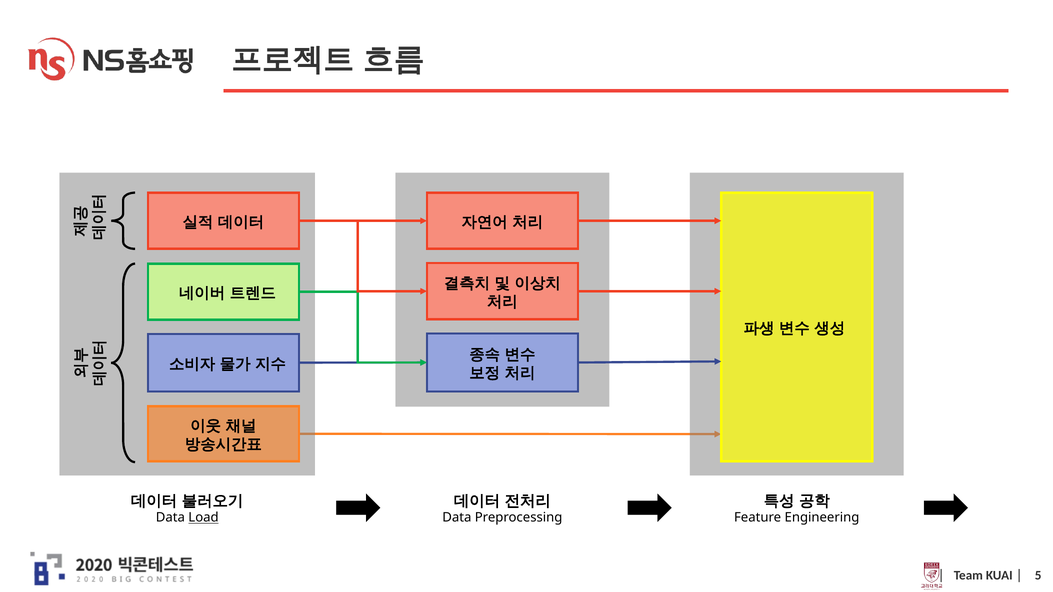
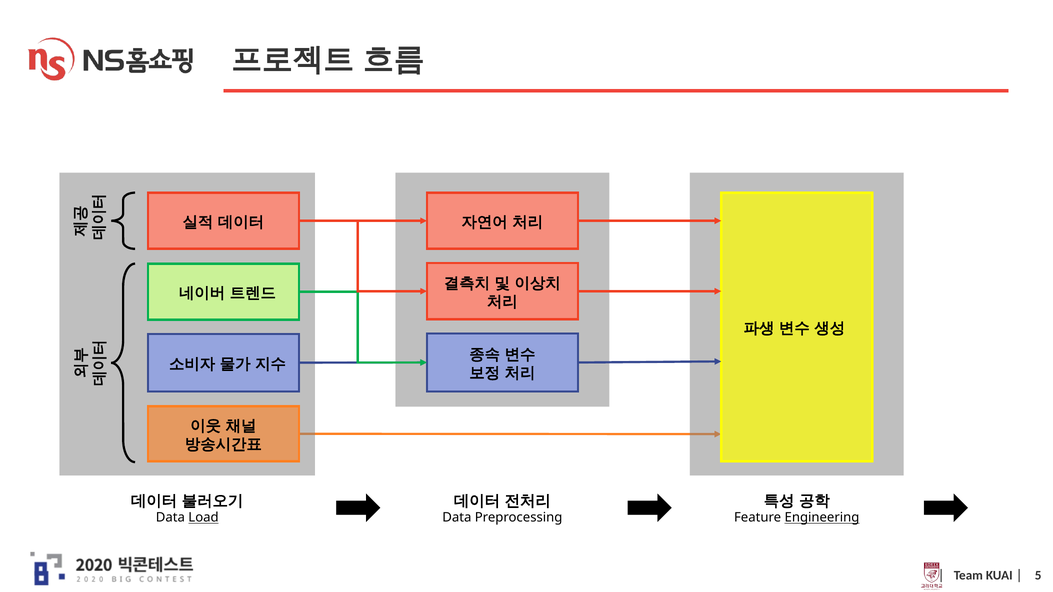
Engineering underline: none -> present
